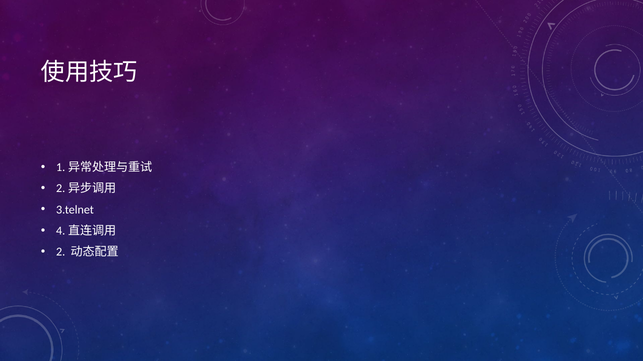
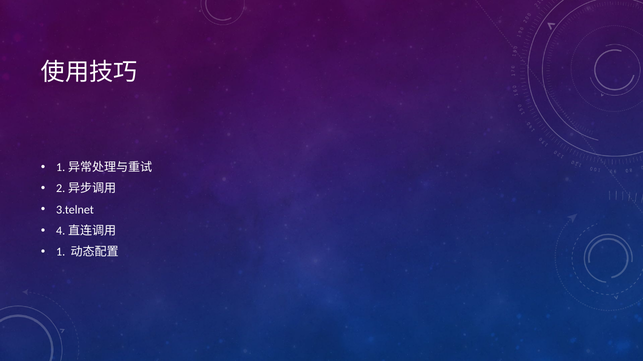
2: 2 -> 1
